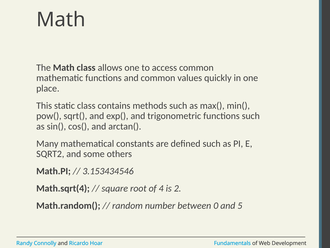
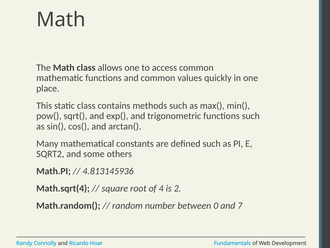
3.153434546: 3.153434546 -> 4.813145936
5: 5 -> 7
